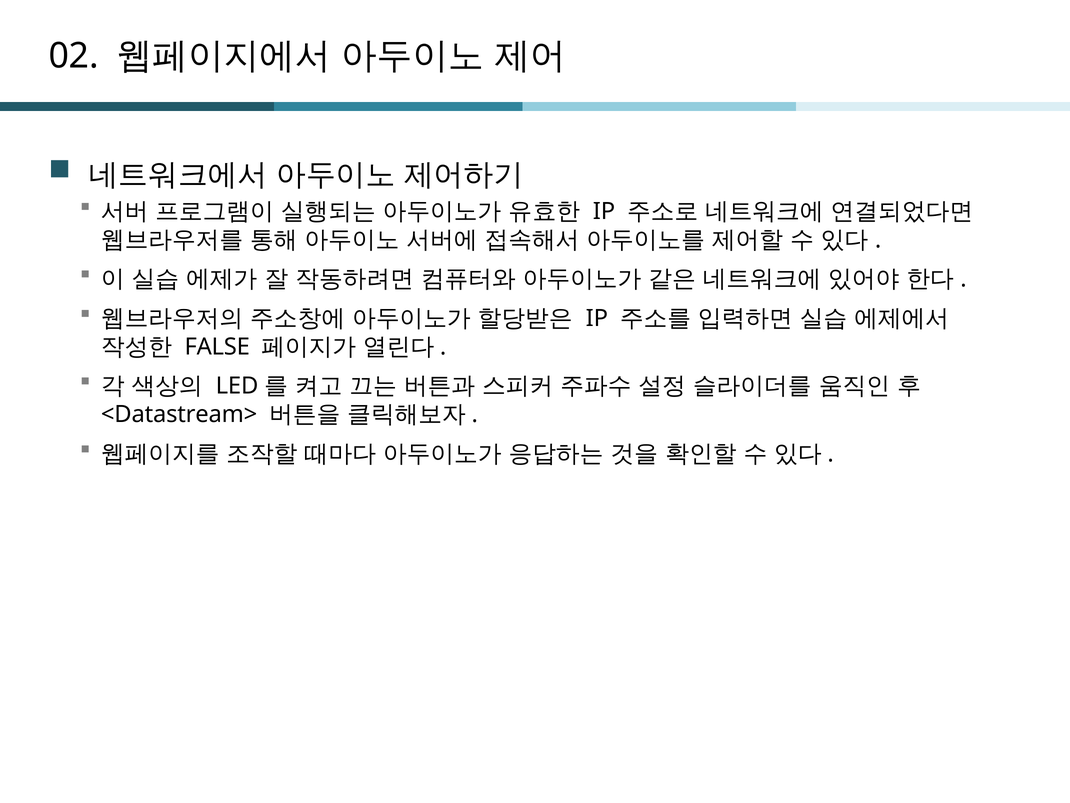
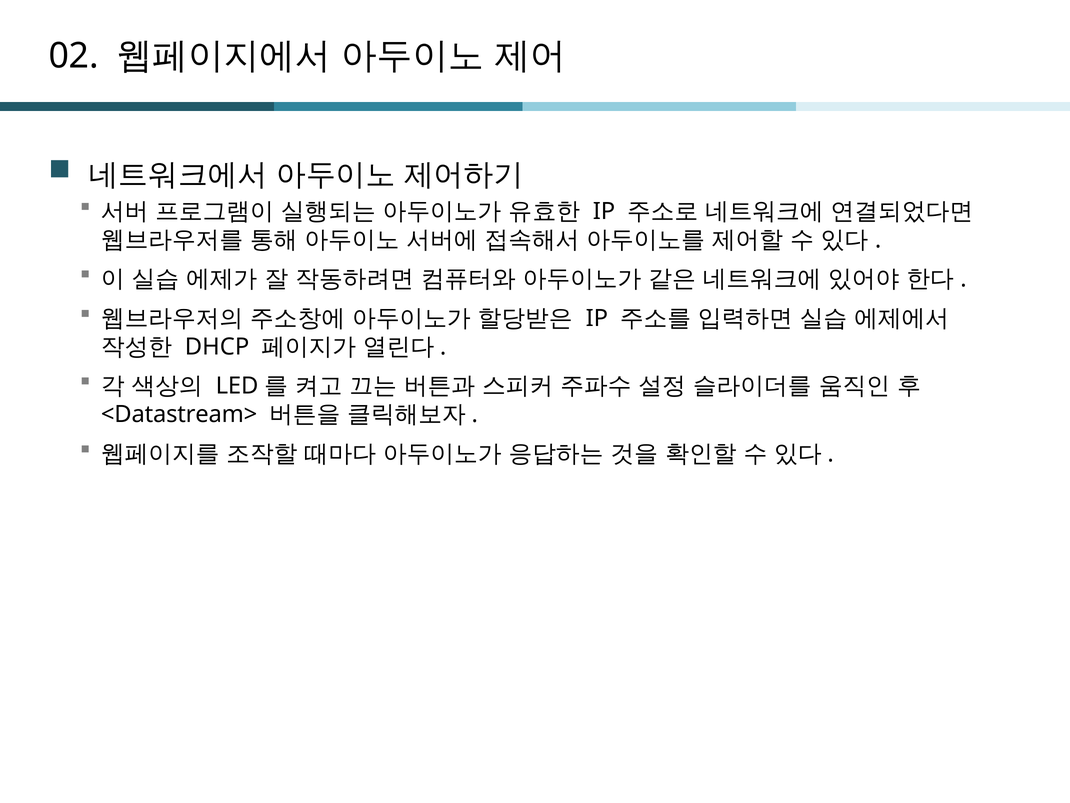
FALSE: FALSE -> DHCP
